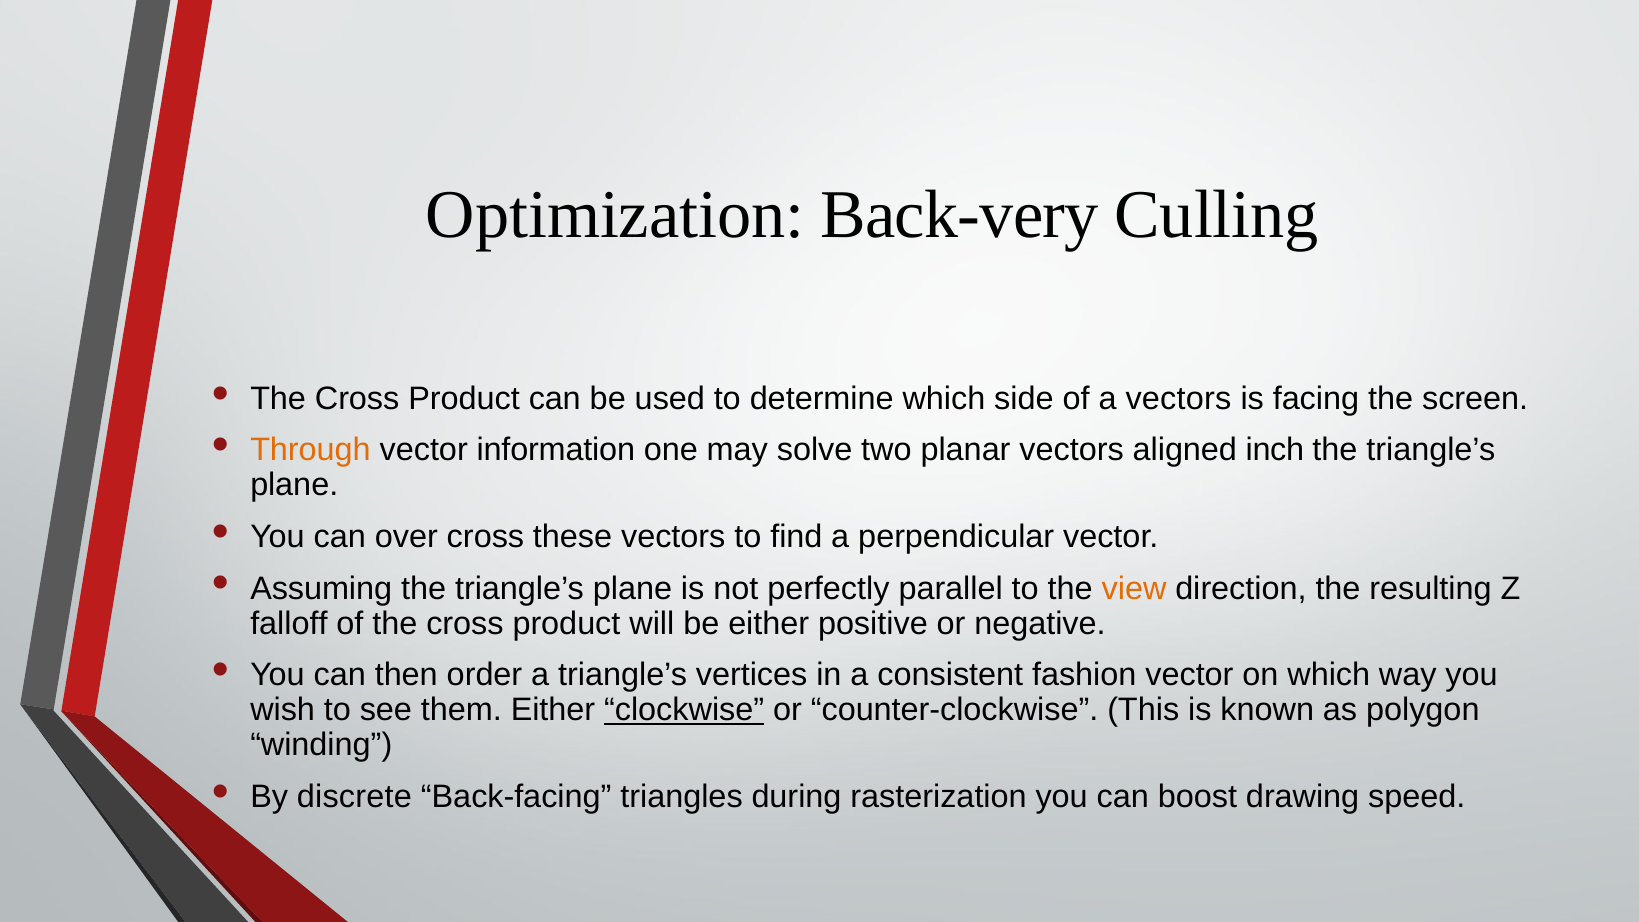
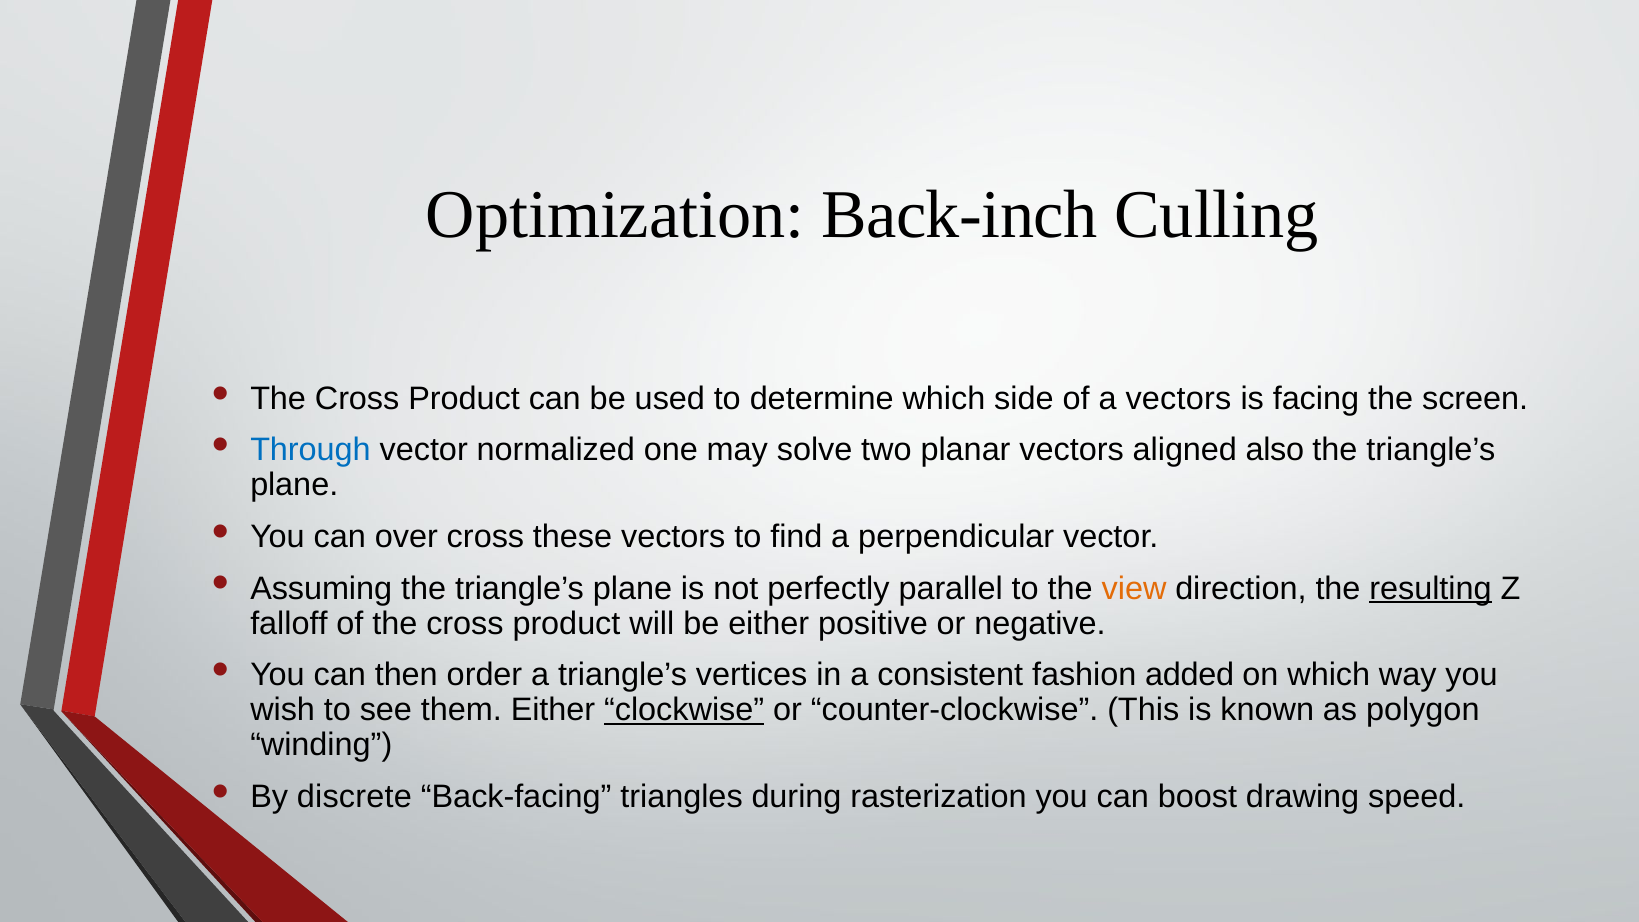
Back-very: Back-very -> Back-inch
Through colour: orange -> blue
information: information -> normalized
inch: inch -> also
resulting underline: none -> present
fashion vector: vector -> added
